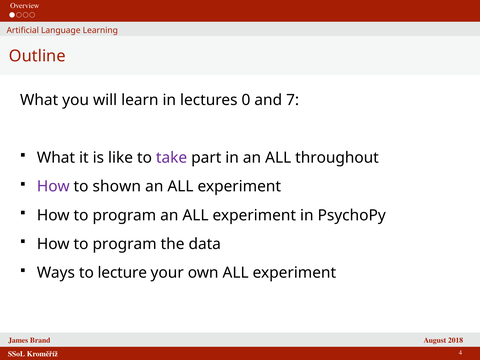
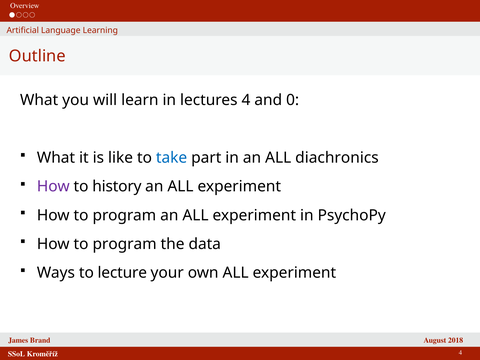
lectures 0: 0 -> 4
7: 7 -> 0
take colour: purple -> blue
throughout: throughout -> diachronics
shown: shown -> history
